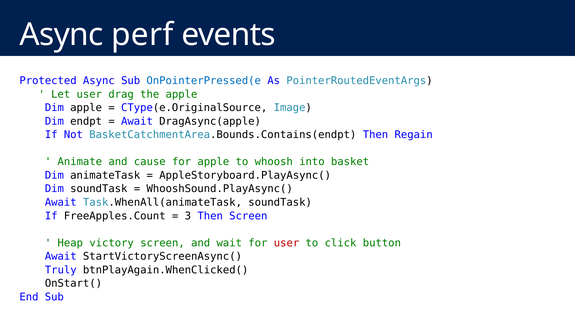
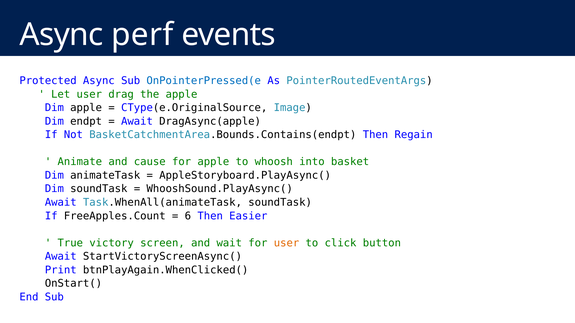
3: 3 -> 6
Then Screen: Screen -> Easier
Heap: Heap -> True
user at (287, 243) colour: red -> orange
Truly: Truly -> Print
